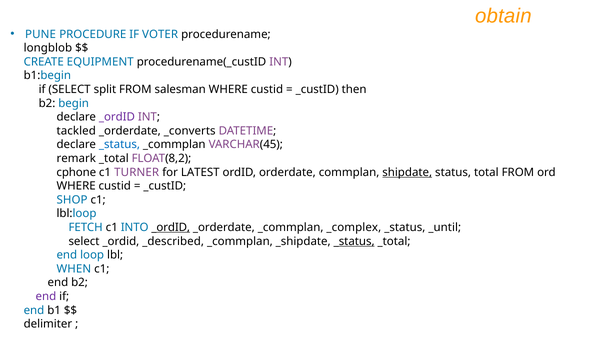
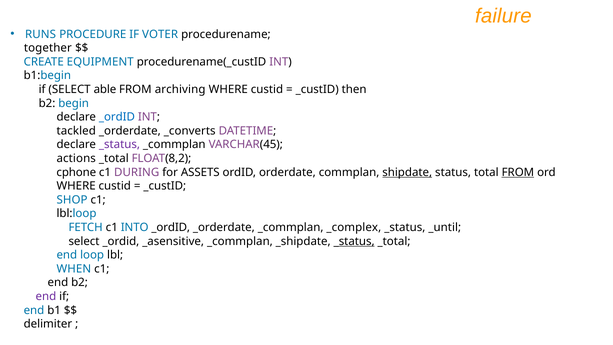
obtain: obtain -> failure
PUNE: PUNE -> RUNS
longblob: longblob -> together
split: split -> able
salesman: salesman -> archiving
_ordID at (117, 117) colour: purple -> blue
_status at (119, 145) colour: blue -> purple
remark: remark -> actions
TURNER: TURNER -> DURING
LATEST: LATEST -> ASSETS
FROM at (518, 172) underline: none -> present
_ordID at (171, 227) underline: present -> none
_described: _described -> _asensitive
